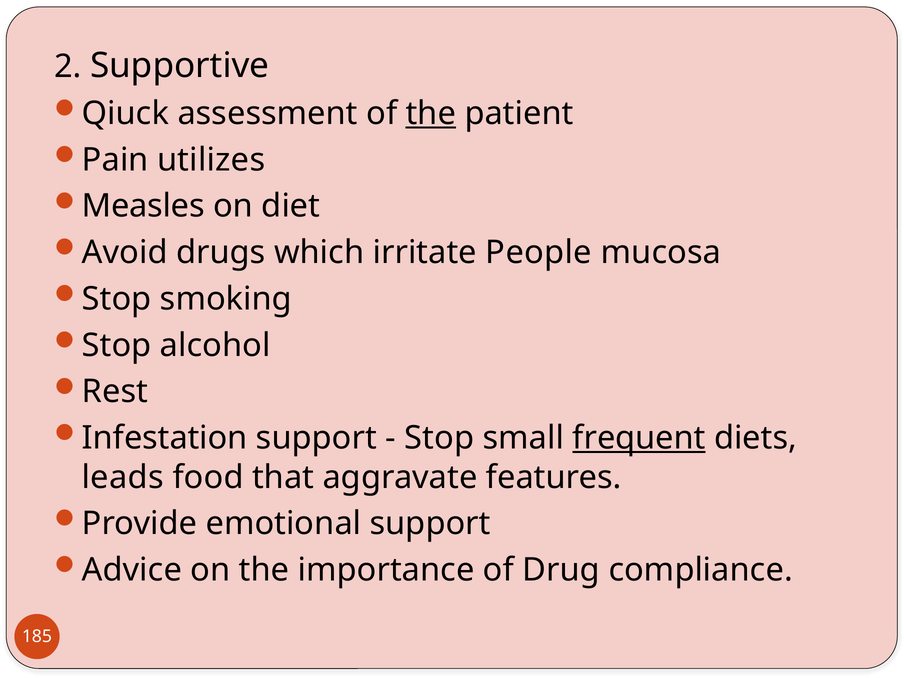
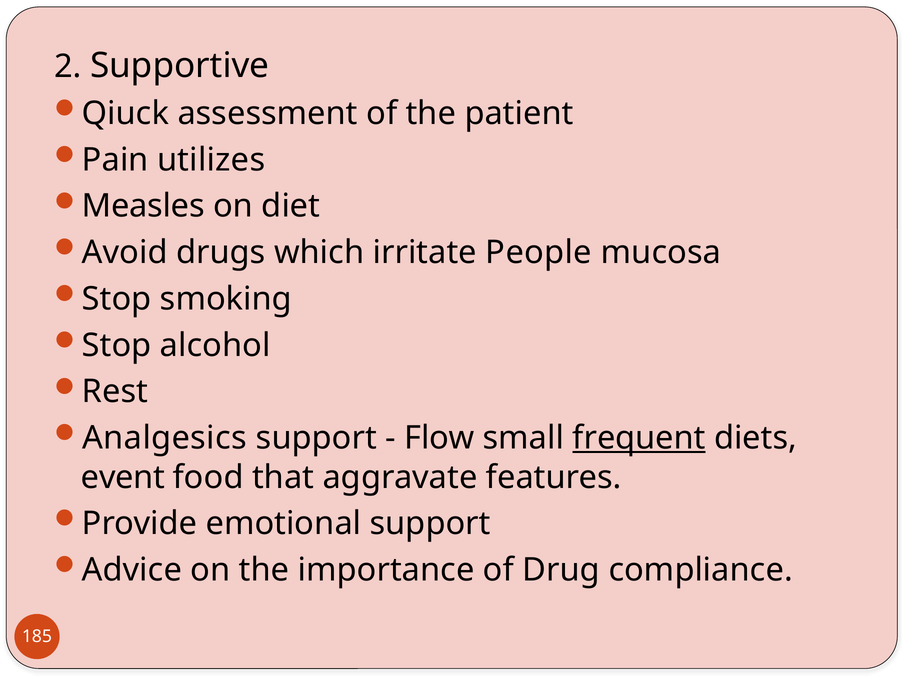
the at (431, 113) underline: present -> none
Infestation: Infestation -> Analgesics
Stop at (439, 438): Stop -> Flow
leads: leads -> event
